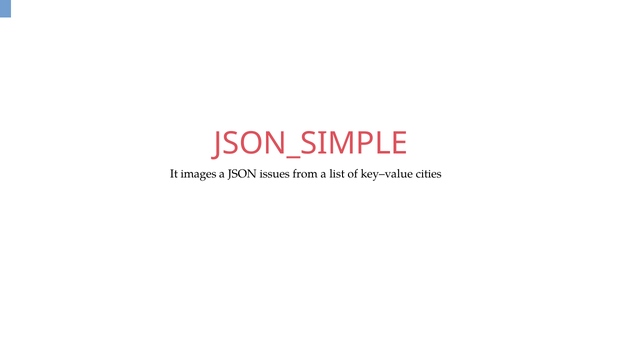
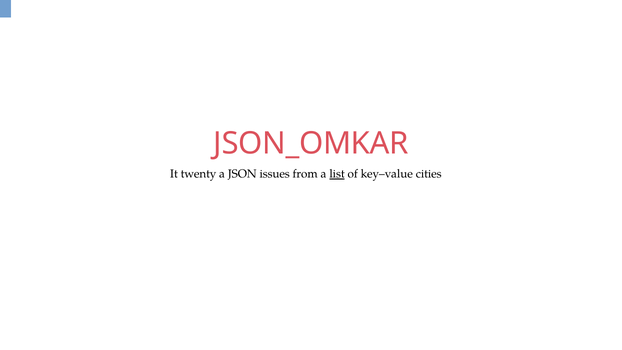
JSON_SIMPLE: JSON_SIMPLE -> JSON_OMKAR
images: images -> twenty
list underline: none -> present
